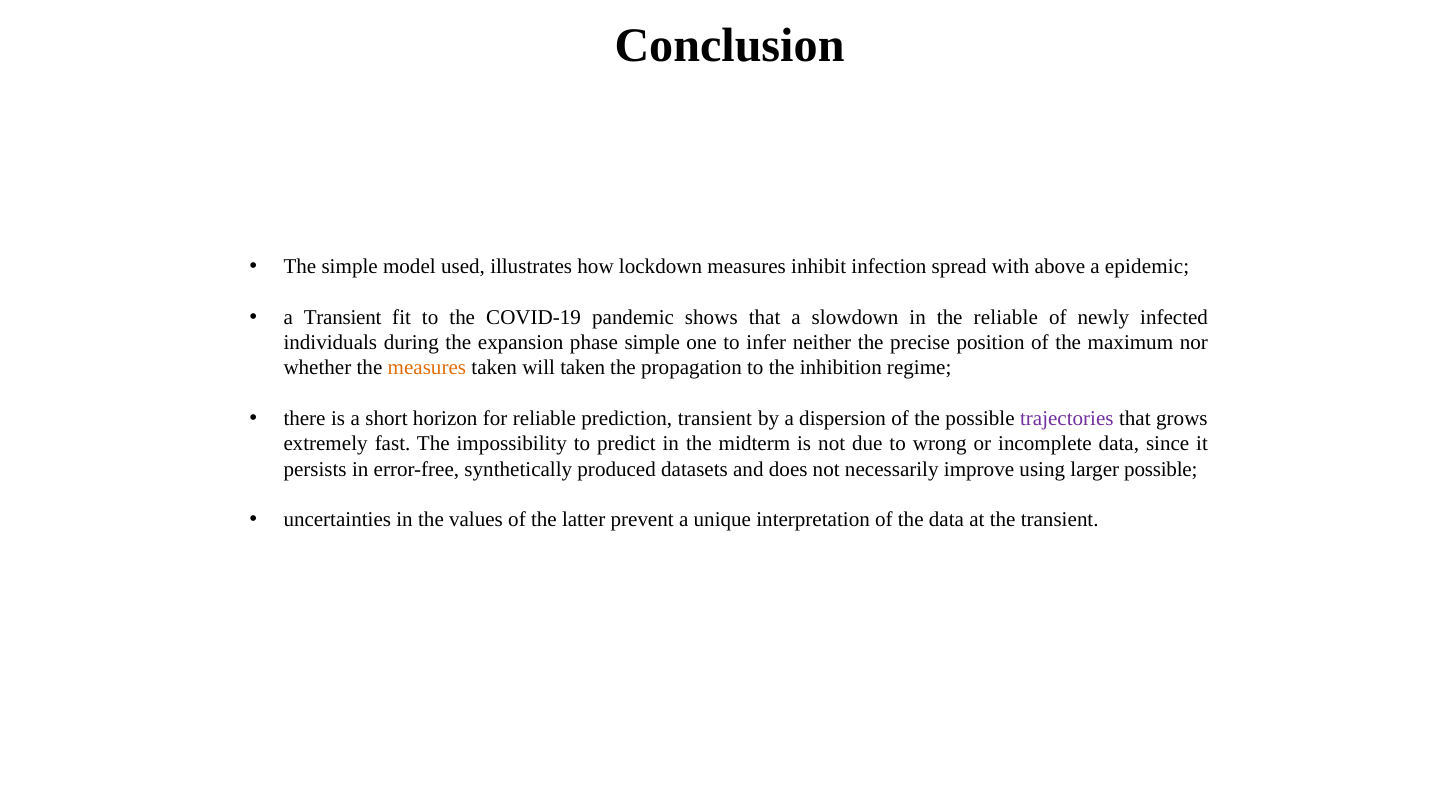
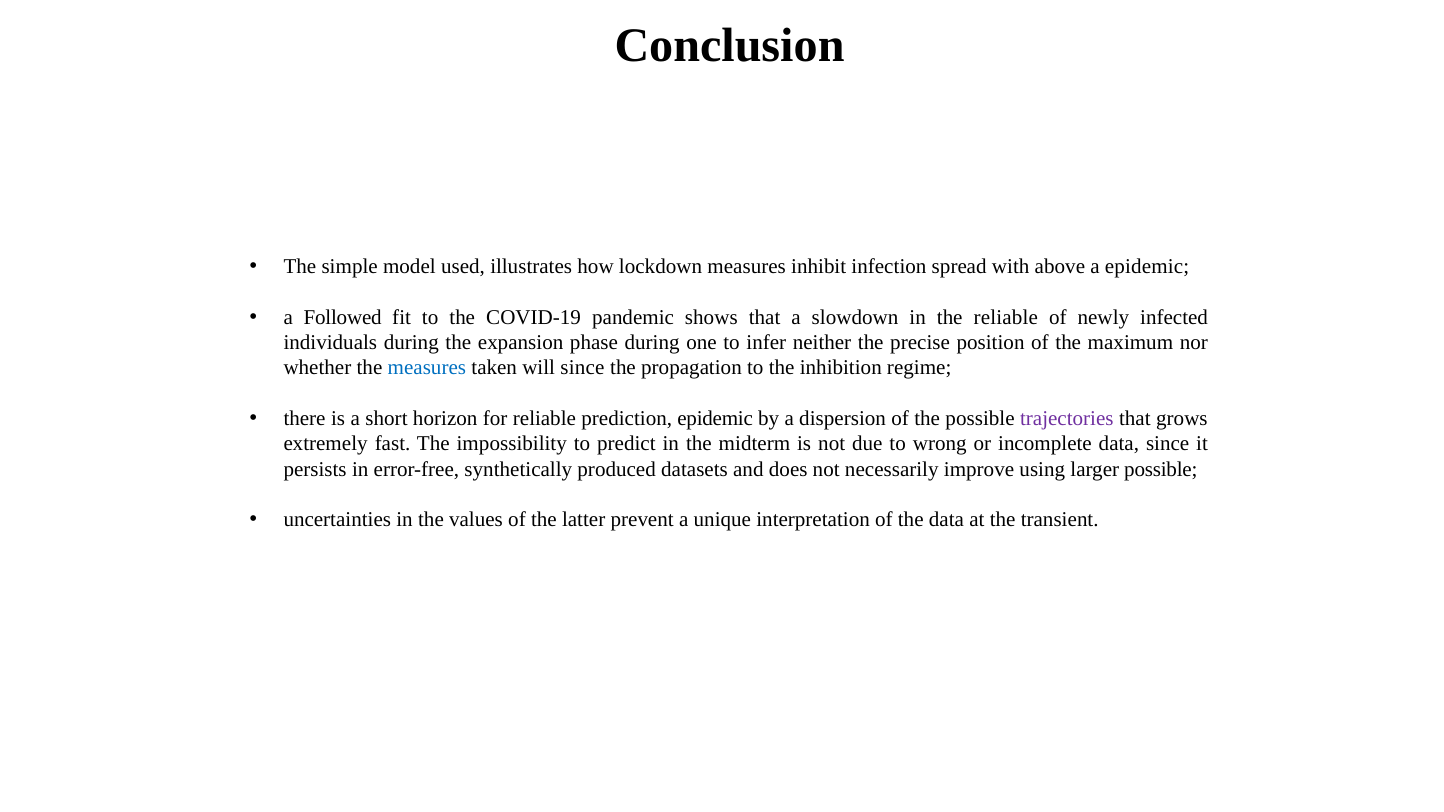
a Transient: Transient -> Followed
phase simple: simple -> during
measures at (427, 368) colour: orange -> blue
will taken: taken -> since
prediction transient: transient -> epidemic
